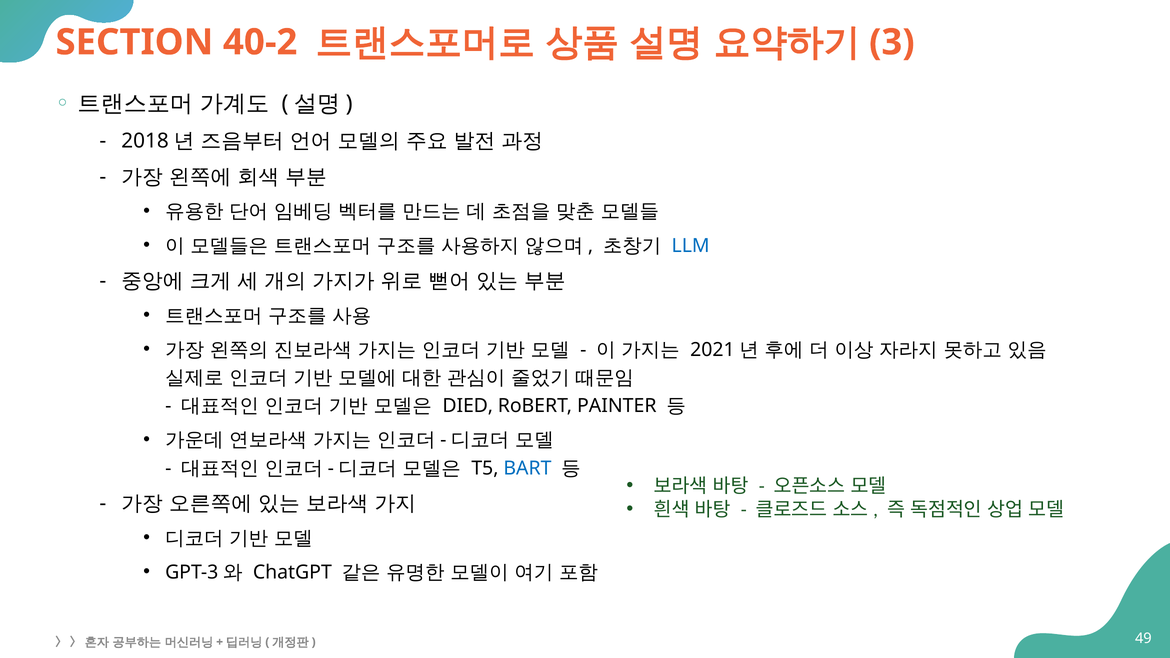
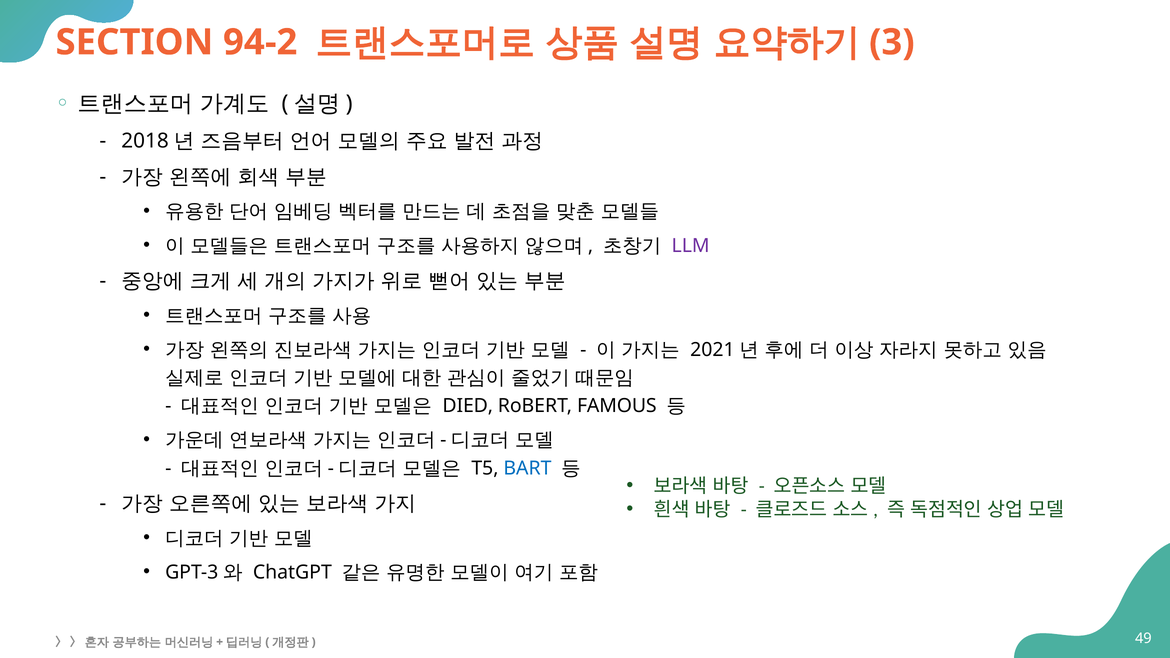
40-2: 40-2 -> 94-2
LLM colour: blue -> purple
PAINTER: PAINTER -> FAMOUS
